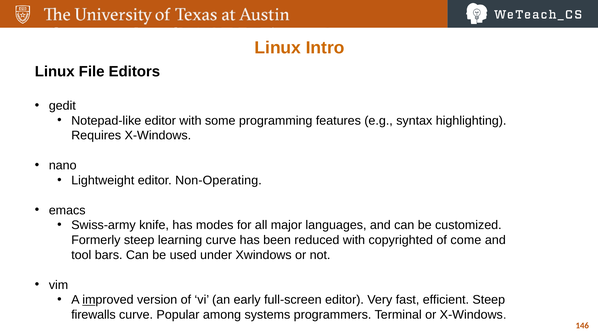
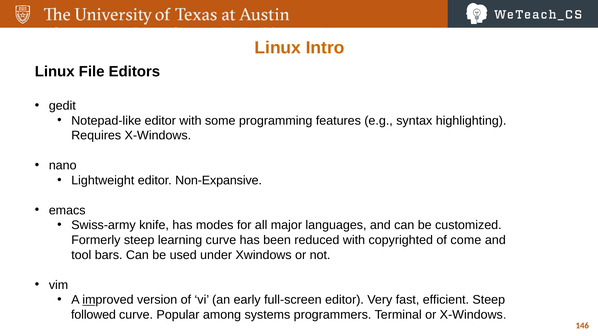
Non-Operating: Non-Operating -> Non-Expansive
firewalls: firewalls -> followed
